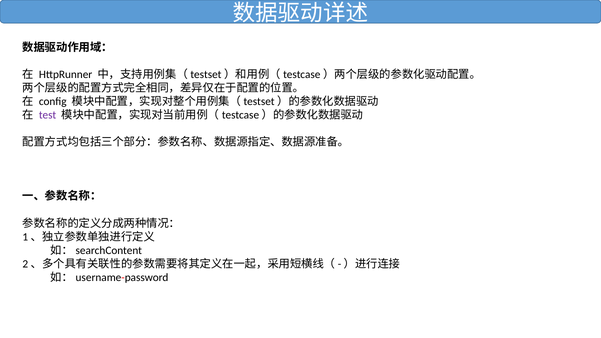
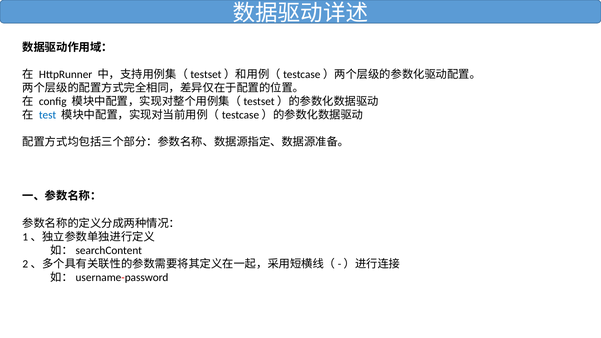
test colour: purple -> blue
